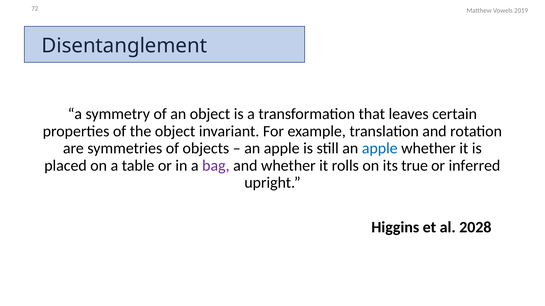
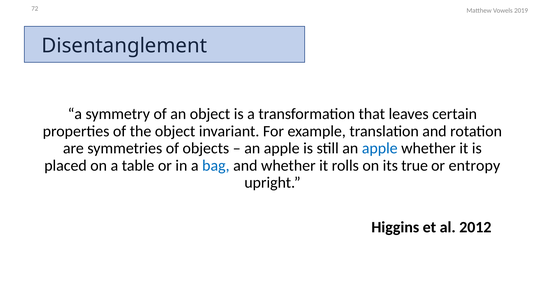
bag colour: purple -> blue
inferred: inferred -> entropy
2028: 2028 -> 2012
